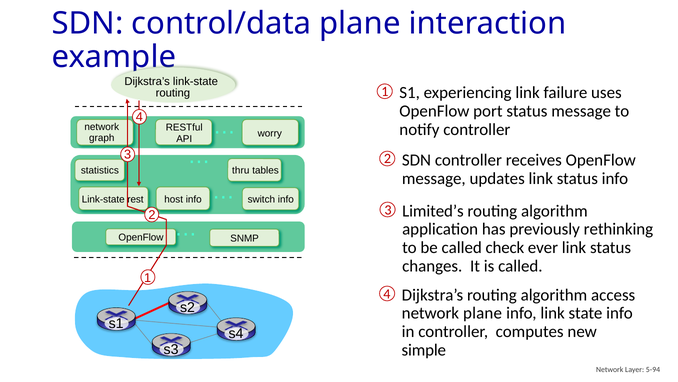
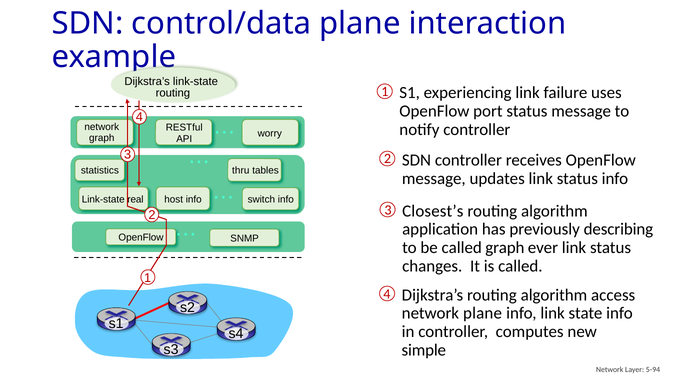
rest: rest -> real
Limited’s: Limited’s -> Closest’s
rethinking: rethinking -> describing
called check: check -> graph
